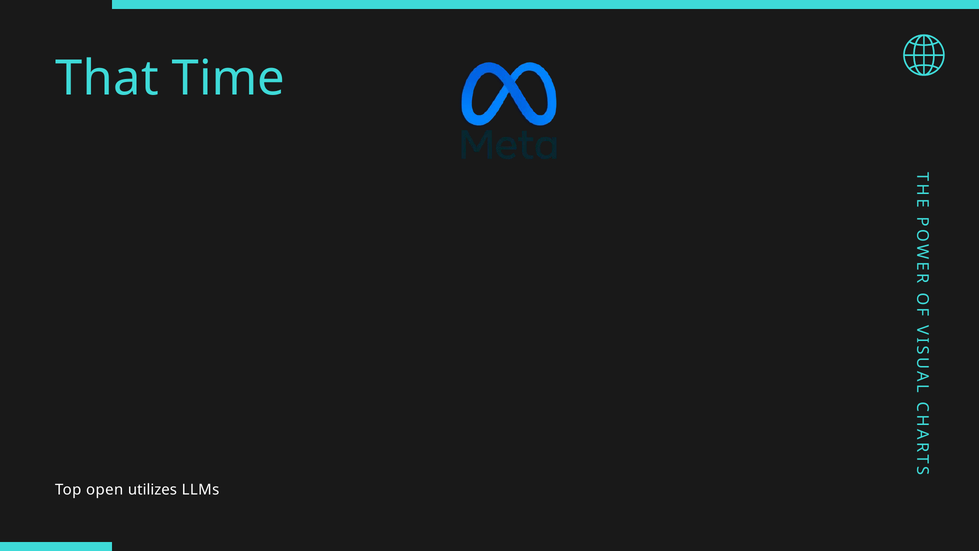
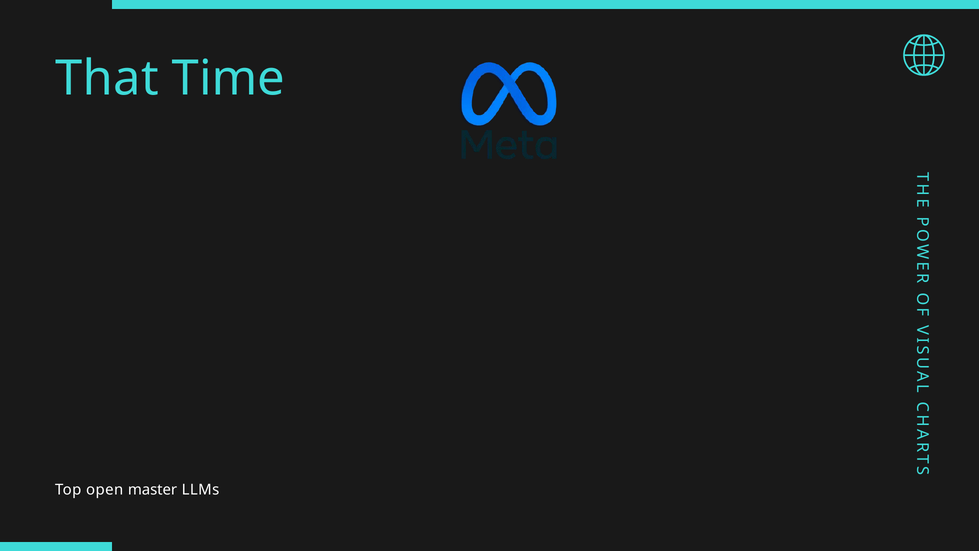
utilizes: utilizes -> master
